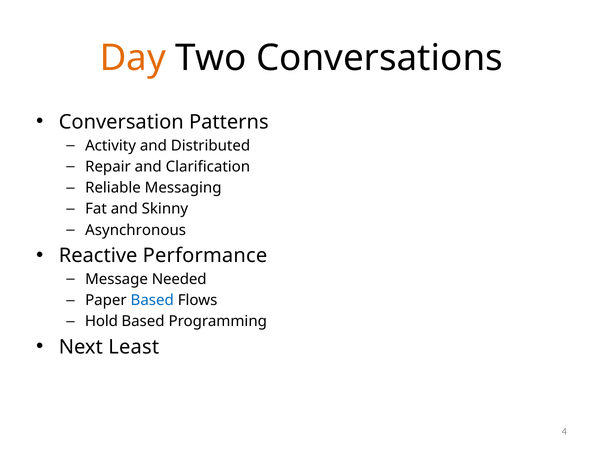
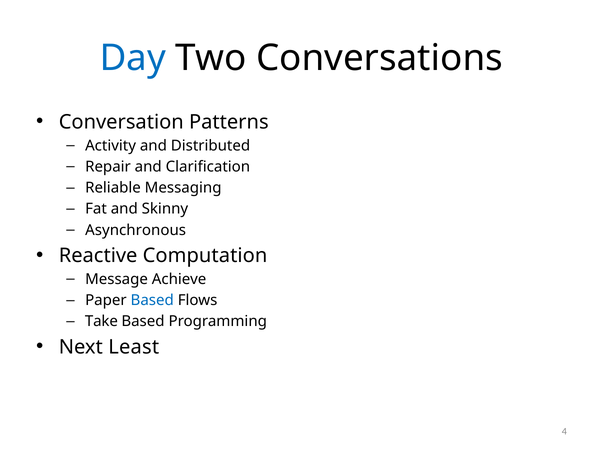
Day colour: orange -> blue
Performance: Performance -> Computation
Needed: Needed -> Achieve
Hold: Hold -> Take
